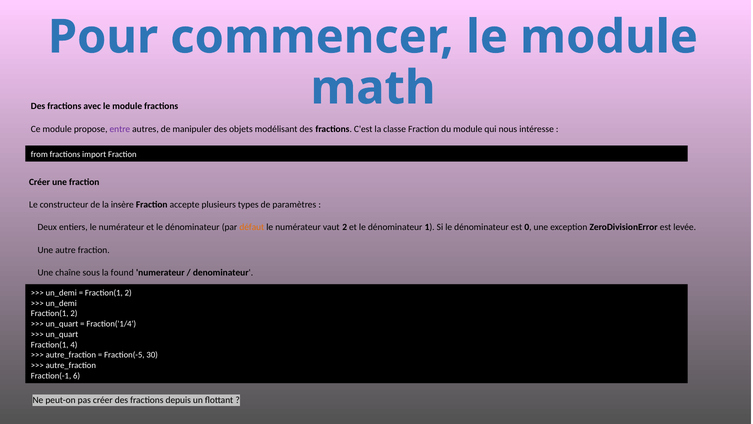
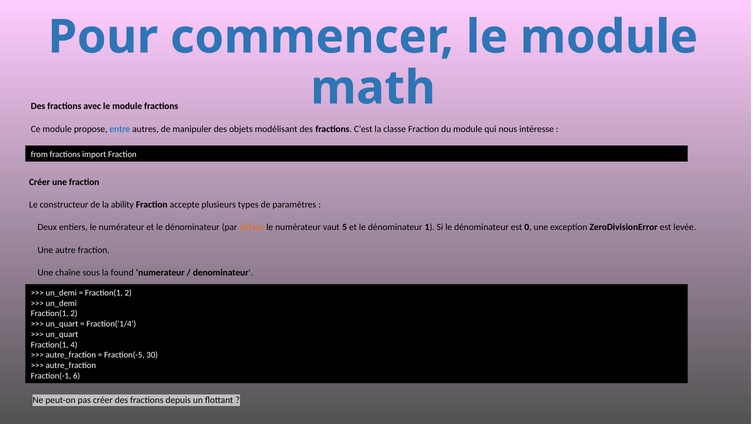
entre colour: purple -> blue
insère: insère -> ability
vaut 2: 2 -> 5
